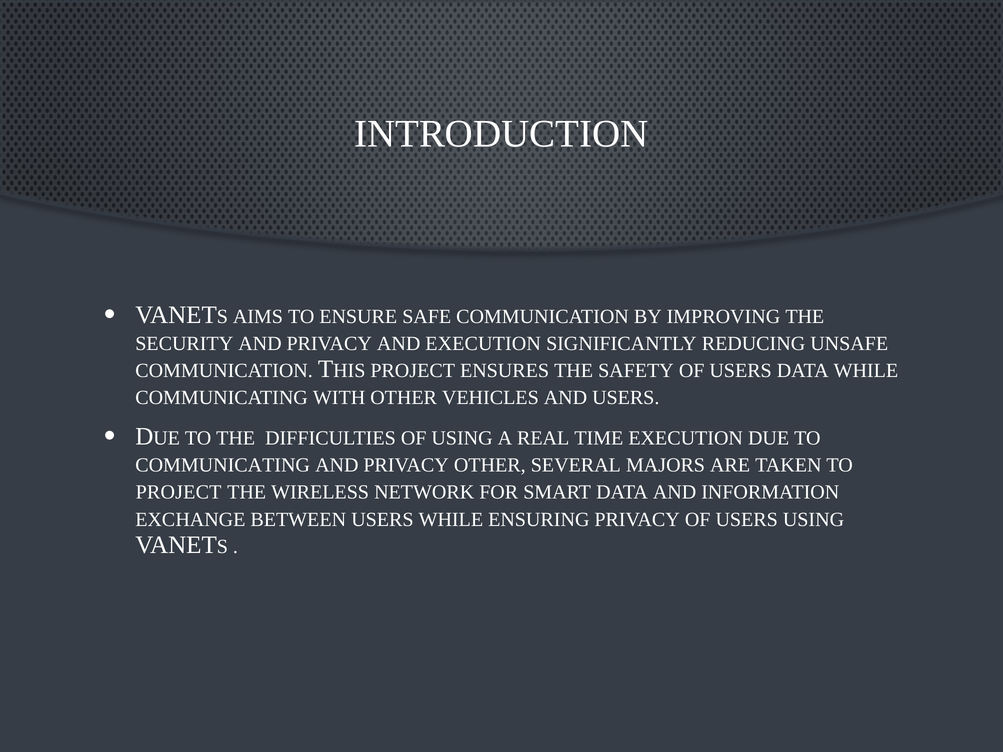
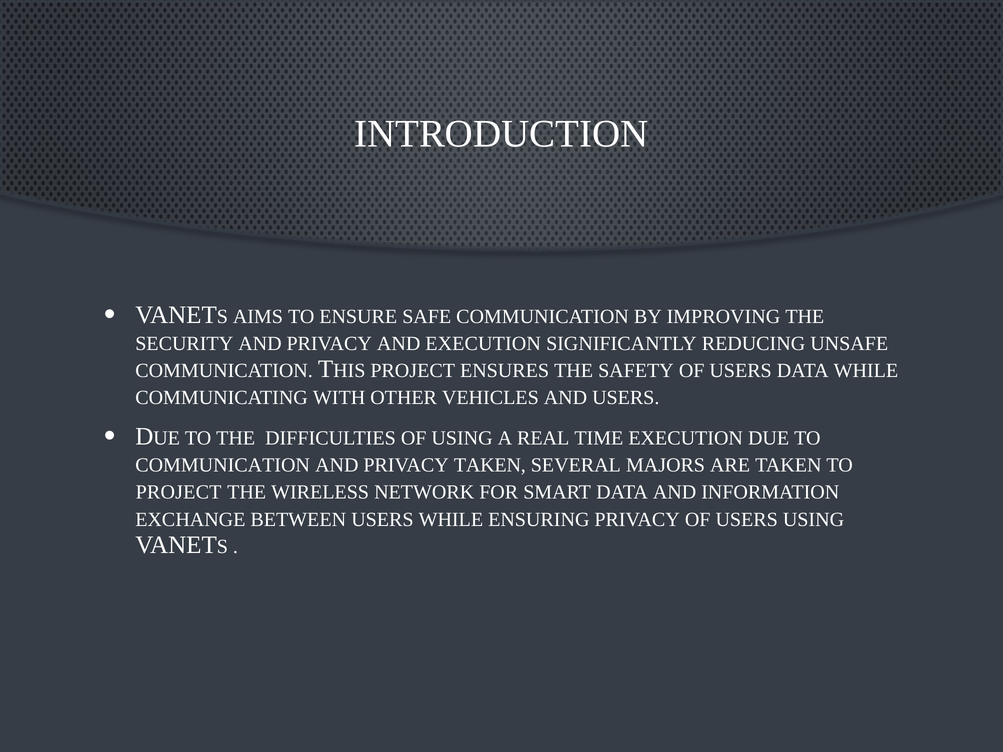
COMMUNICATING at (223, 465): COMMUNICATING -> COMMUNICATION
PRIVACY OTHER: OTHER -> TAKEN
